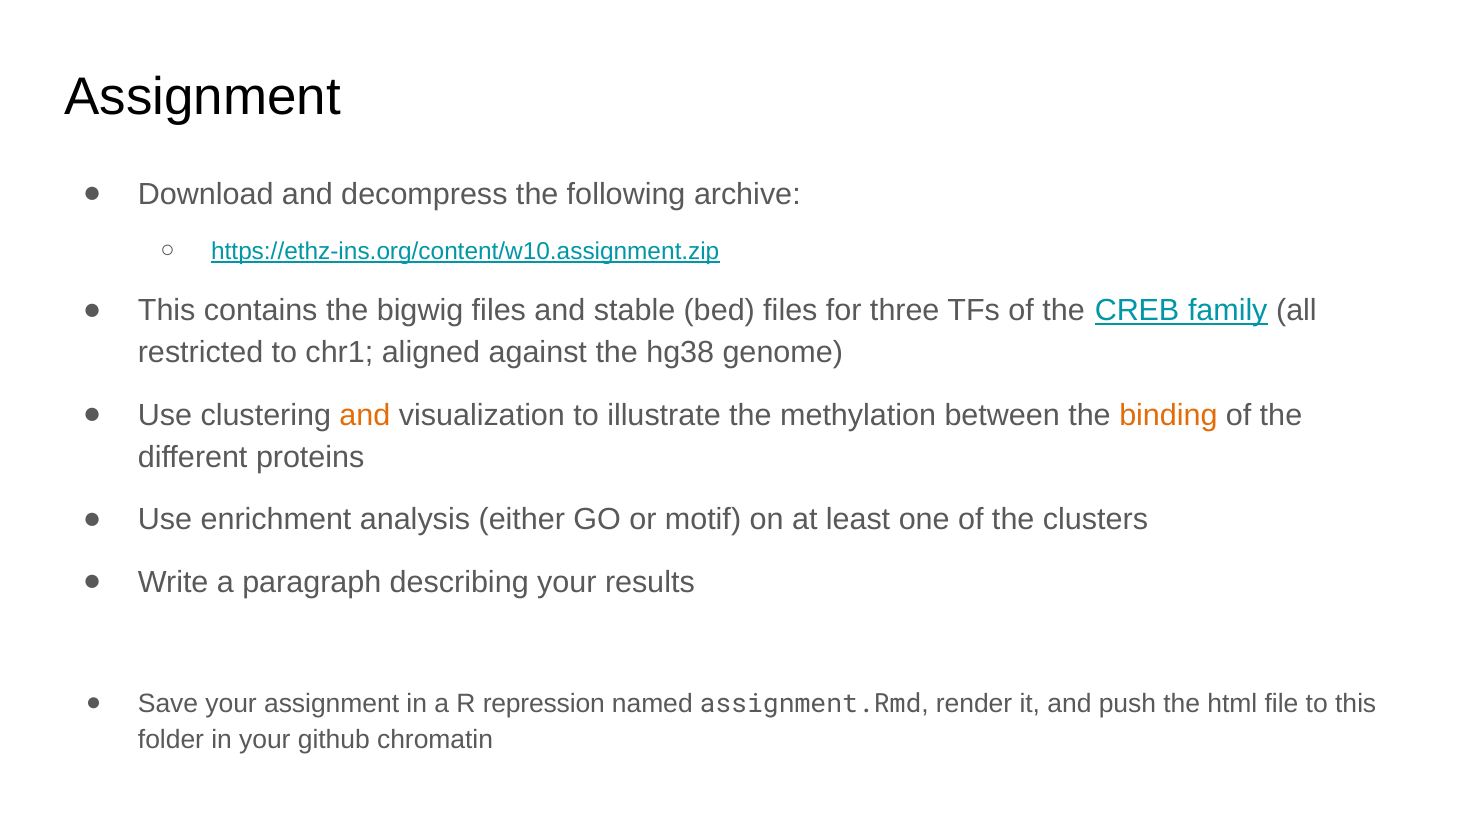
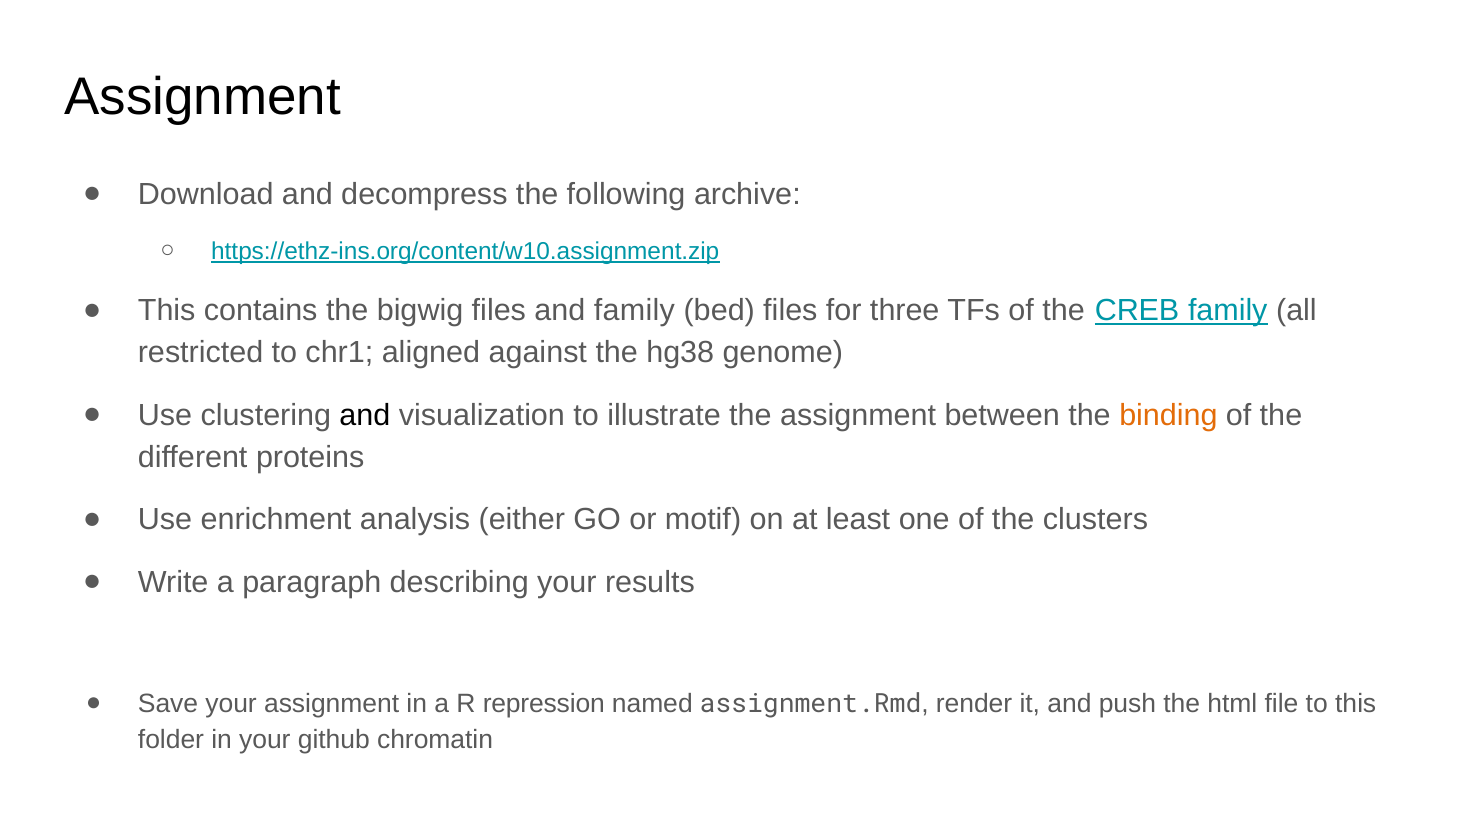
and stable: stable -> family
and at (365, 415) colour: orange -> black
the methylation: methylation -> assignment
